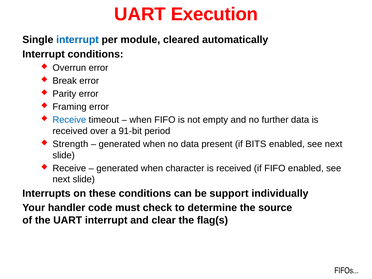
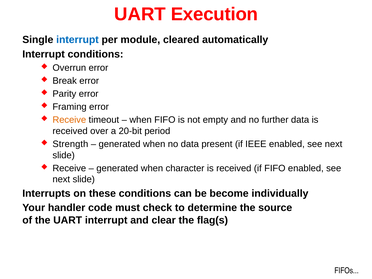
Receive at (69, 120) colour: blue -> orange
91-bit: 91-bit -> 20-bit
BITS: BITS -> IEEE
support: support -> become
